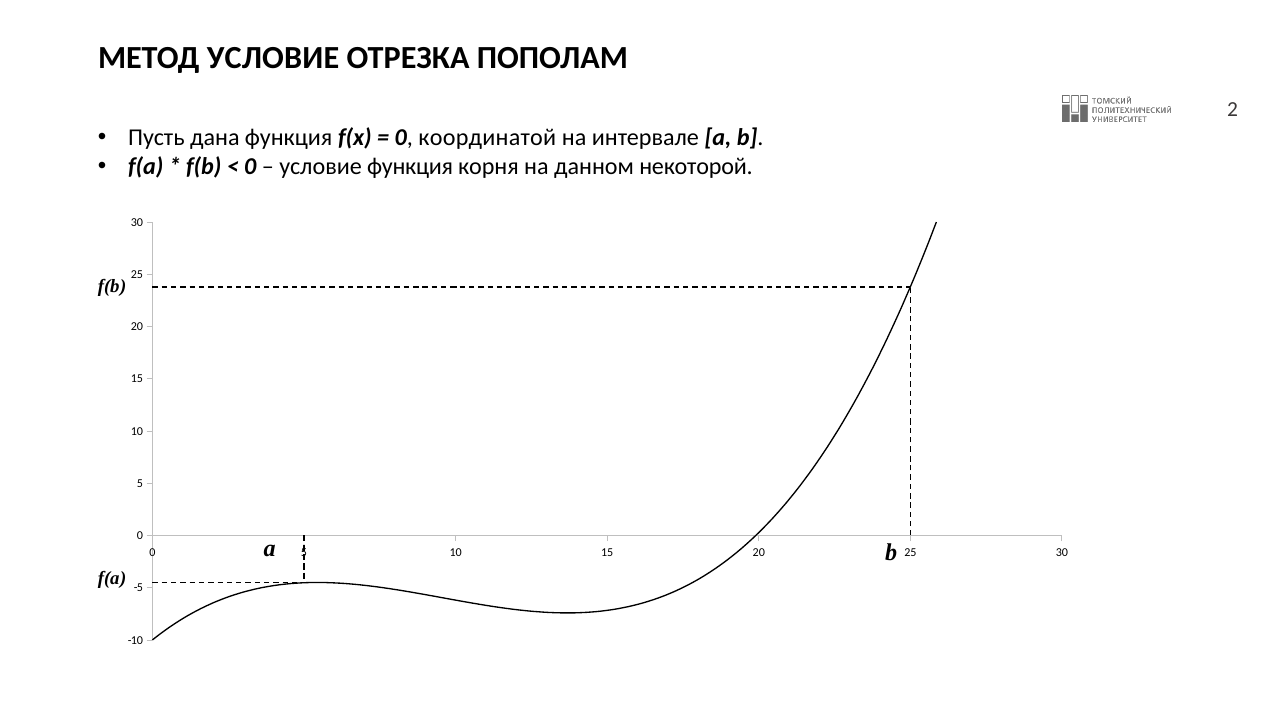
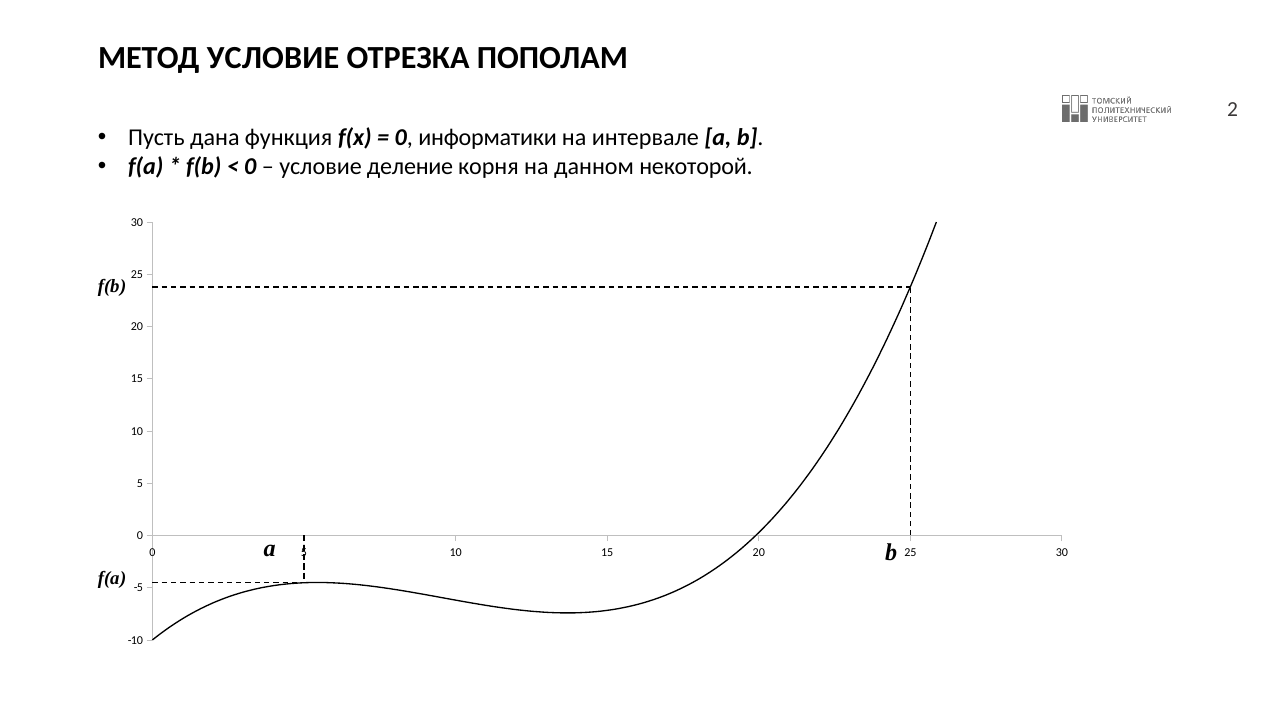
координатой: координатой -> информатики
условие функция: функция -> деление
